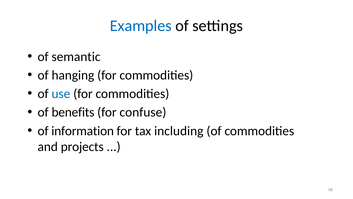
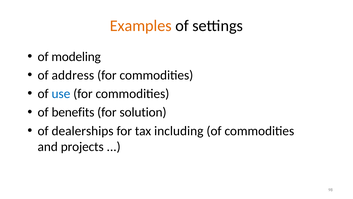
Examples colour: blue -> orange
semantic: semantic -> modeling
hanging: hanging -> address
confuse: confuse -> solution
information: information -> dealerships
